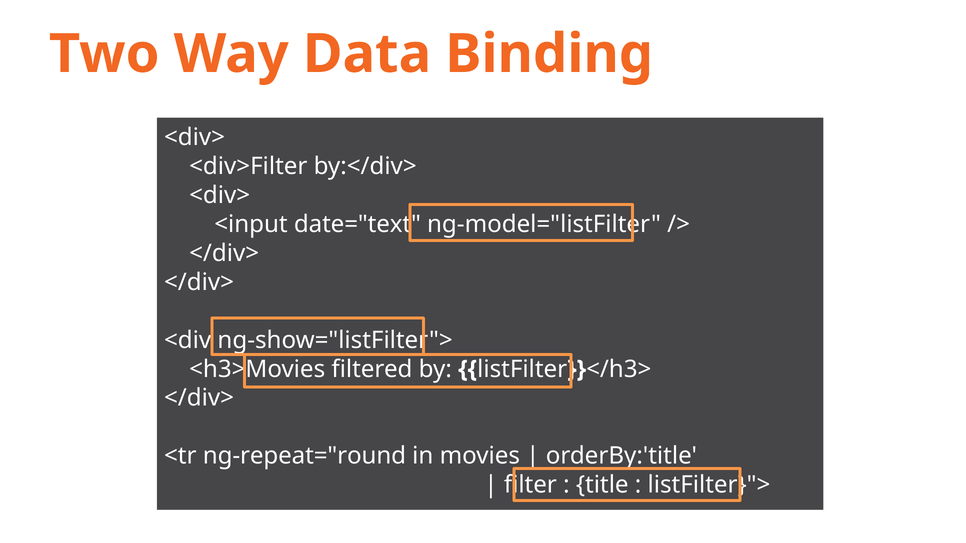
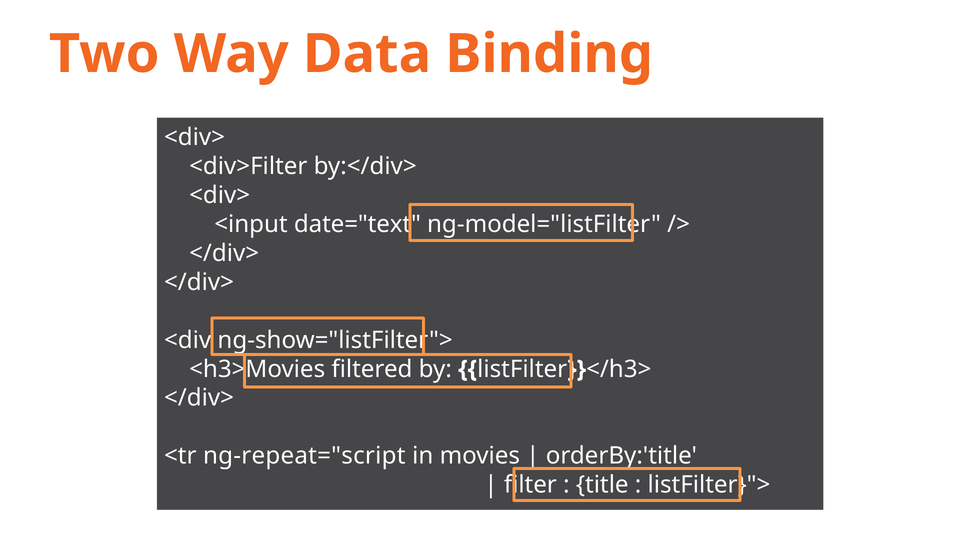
ng-repeat="round: ng-repeat="round -> ng-repeat="script
